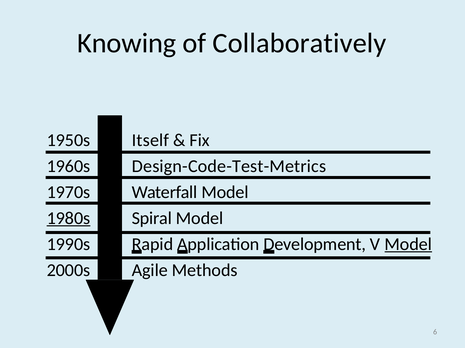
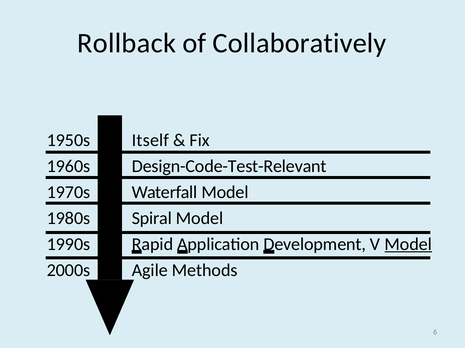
Knowing: Knowing -> Rollback
Design-Code-Test-Metrics: Design-Code-Test-Metrics -> Design-Code-Test-Relevant
1980s underline: present -> none
